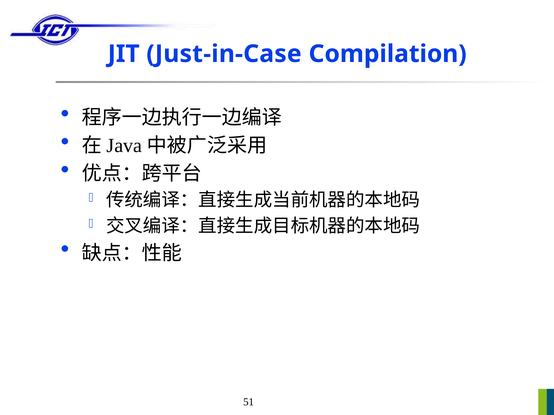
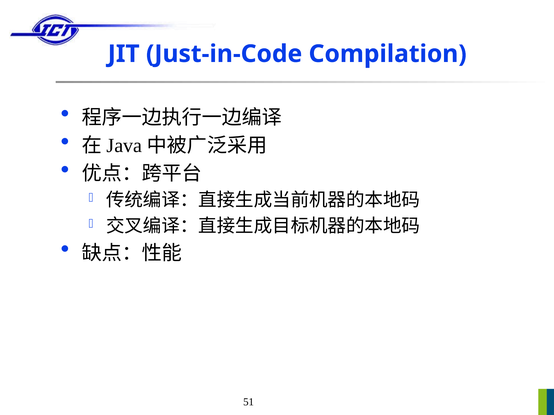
Just-in-Case: Just-in-Case -> Just-in-Code
